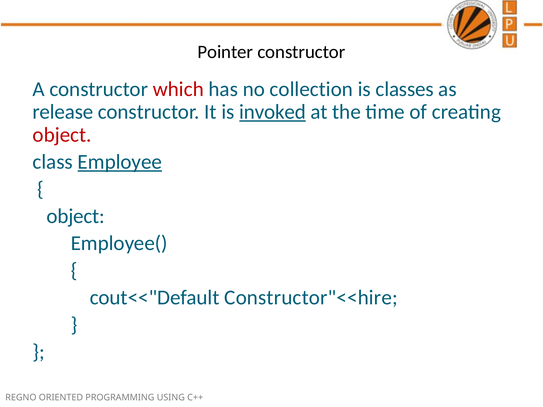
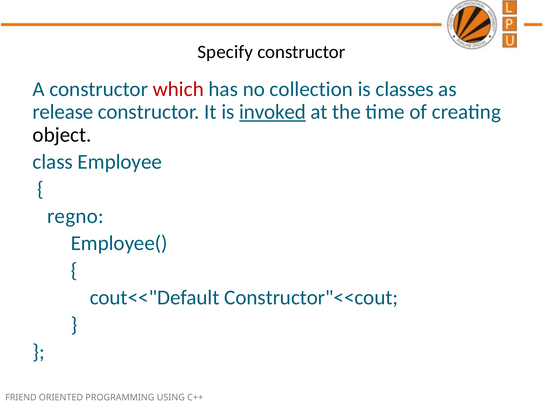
Pointer: Pointer -> Specify
object at (62, 135) colour: red -> black
Employee underline: present -> none
object at (76, 216): object -> regno
Constructor"<<hire: Constructor"<<hire -> Constructor"<<cout
REGNO: REGNO -> FRIEND
